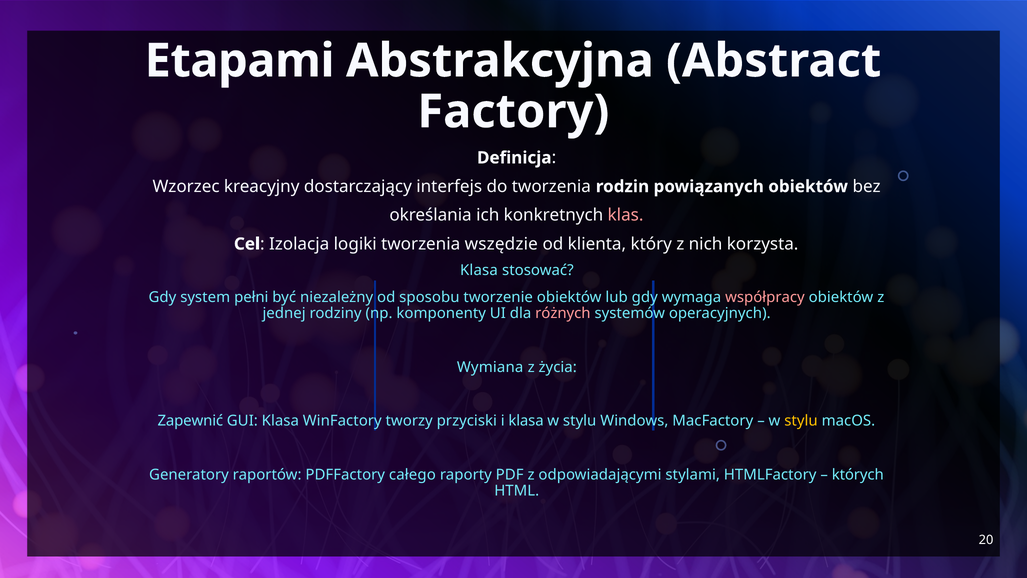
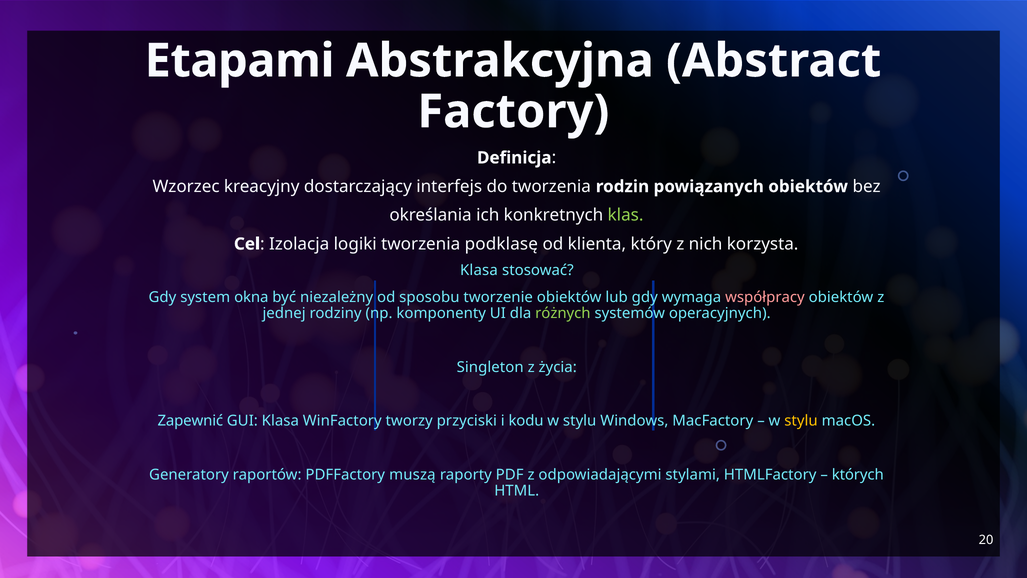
klas colour: pink -> light green
wszędzie: wszędzie -> podklasę
pełni: pełni -> okna
różnych colour: pink -> light green
Wymiana: Wymiana -> Singleton
i klasa: klasa -> kodu
całego: całego -> muszą
